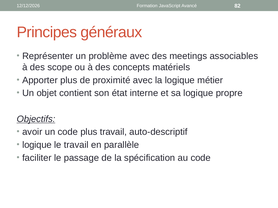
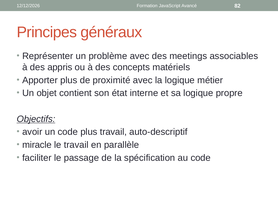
scope: scope -> appris
logique at (37, 145): logique -> miracle
